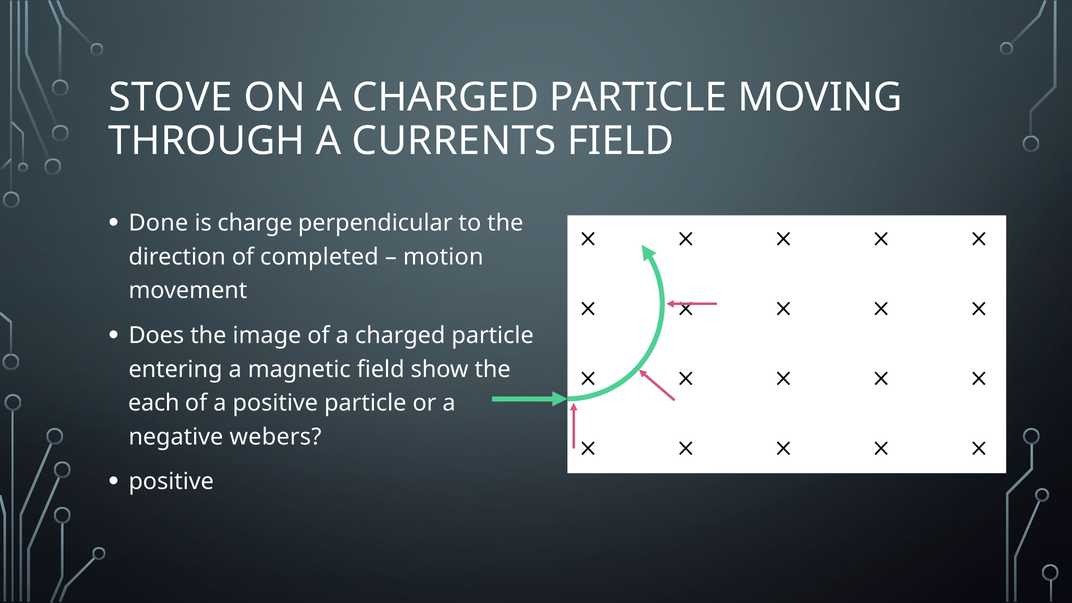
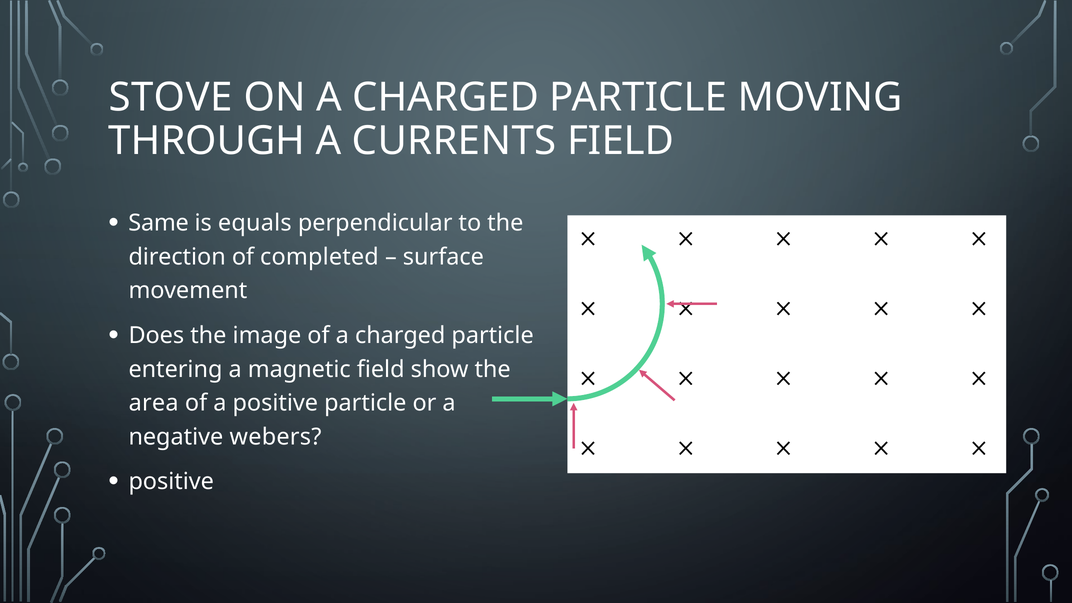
Done: Done -> Same
charge: charge -> equals
motion: motion -> surface
each: each -> area
